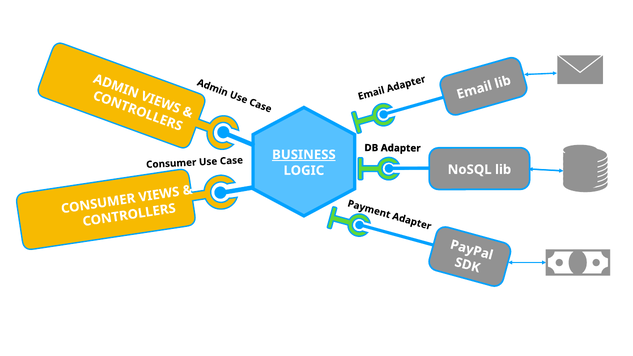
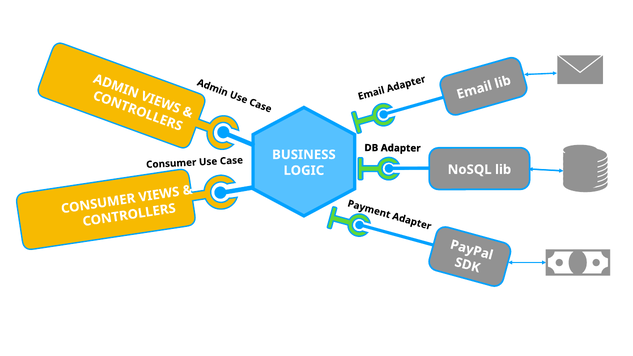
BUSINESS underline: present -> none
